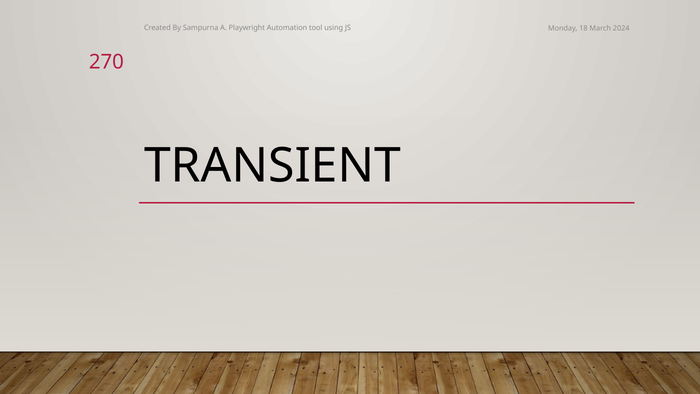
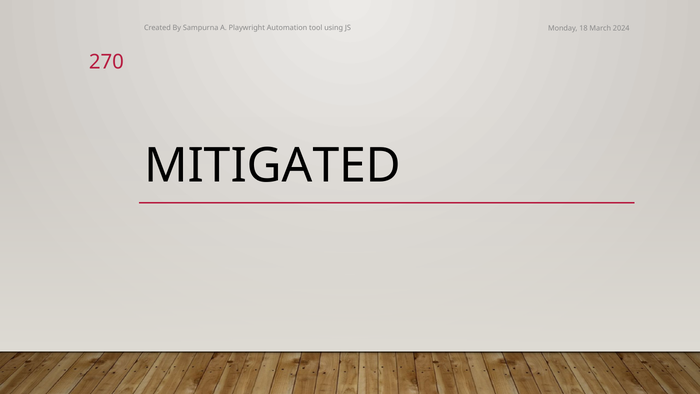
TRANSIENT: TRANSIENT -> MITIGATED
